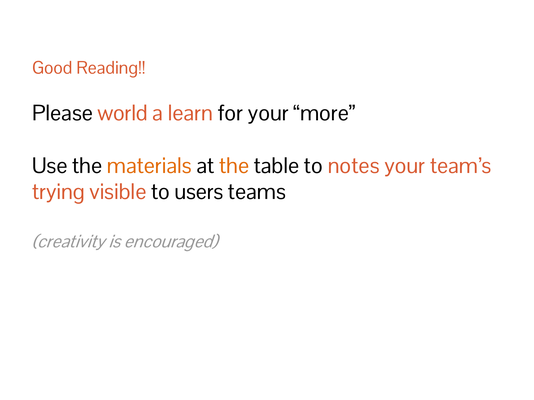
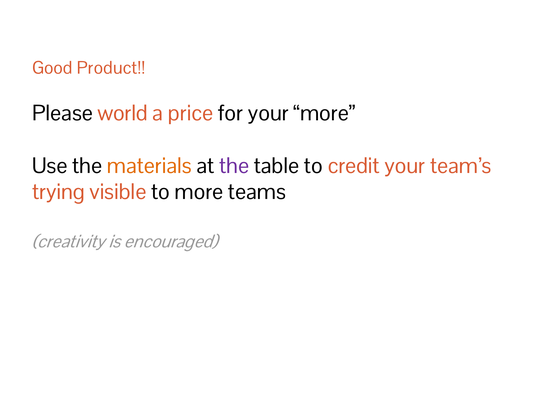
Reading: Reading -> Product
learn: learn -> price
the at (234, 166) colour: orange -> purple
notes: notes -> credit
to users: users -> more
